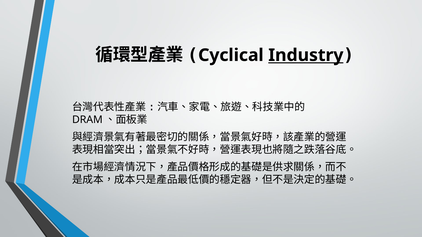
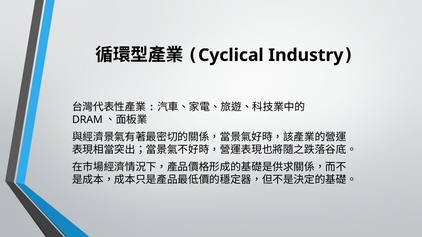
Industry underline: present -> none
